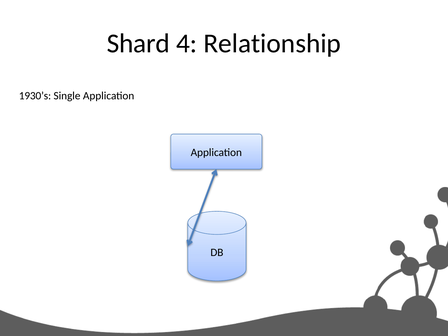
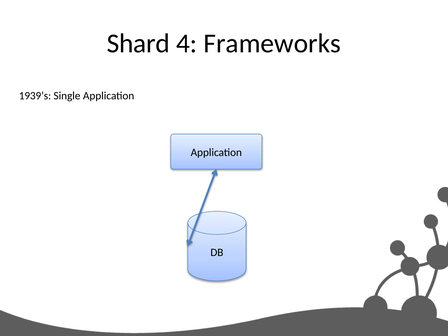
Relationship: Relationship -> Frameworks
1930’s: 1930’s -> 1939’s
